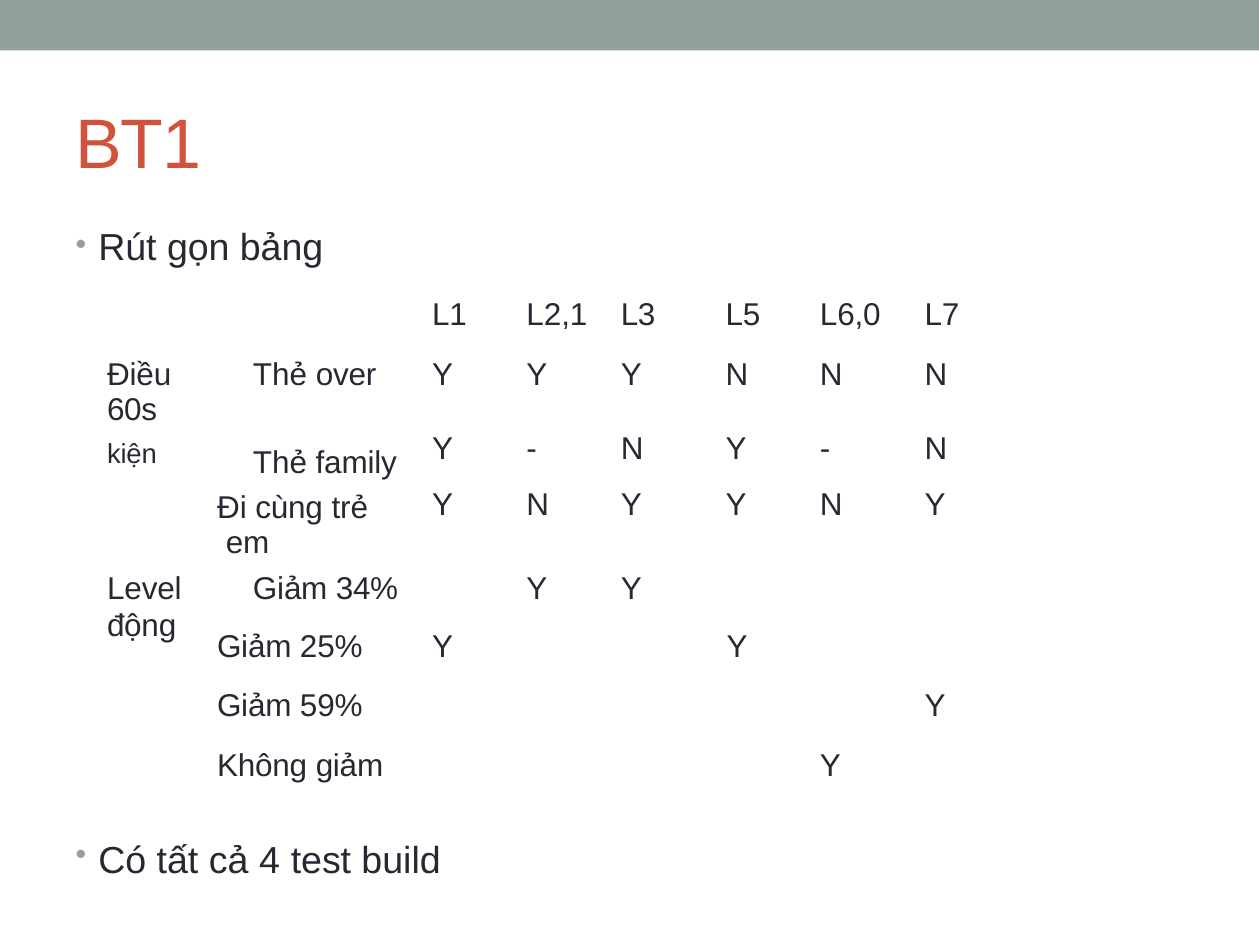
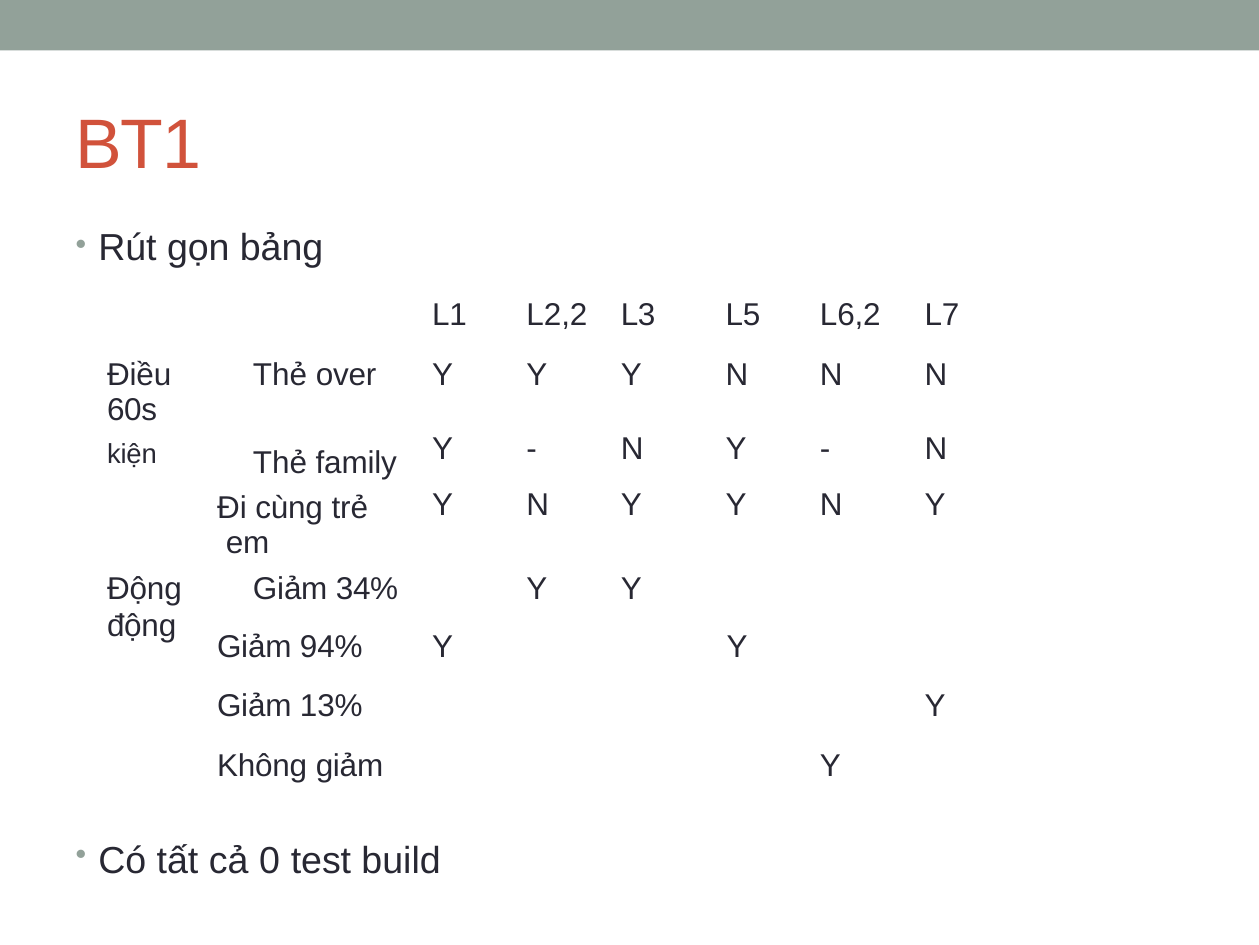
L2,1: L2,1 -> L2,2
L6,0: L6,0 -> L6,2
Level at (144, 589): Level -> Động
25%: 25% -> 94%
59%: 59% -> 13%
4: 4 -> 0
